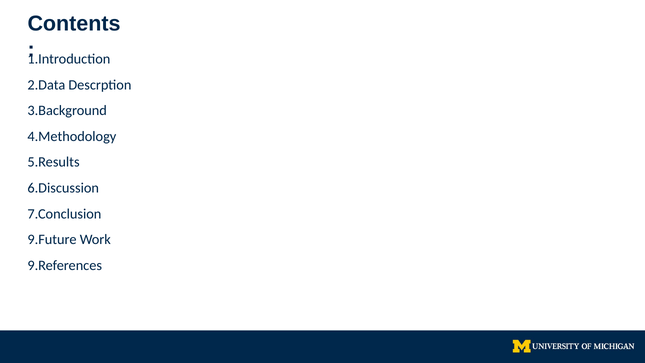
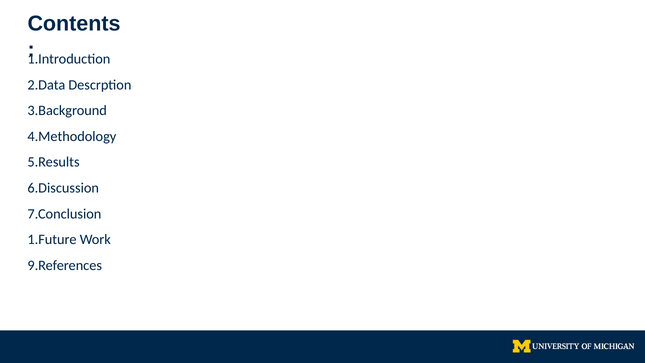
9.Future: 9.Future -> 1.Future
